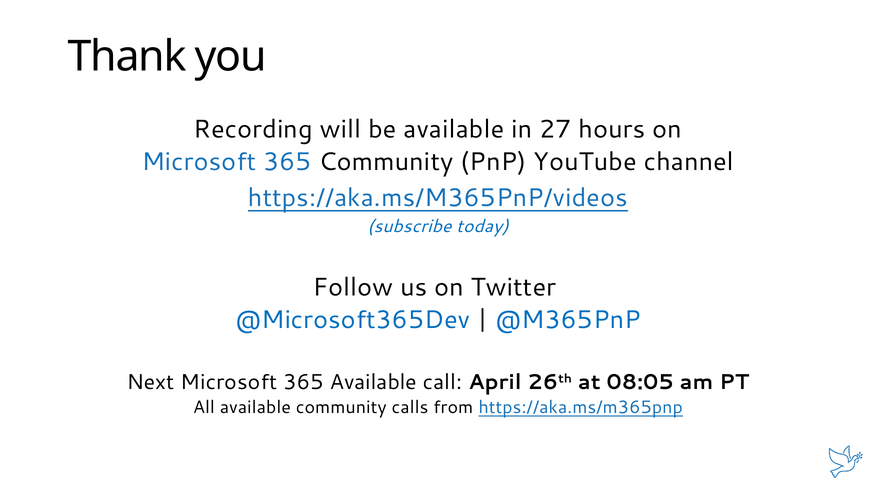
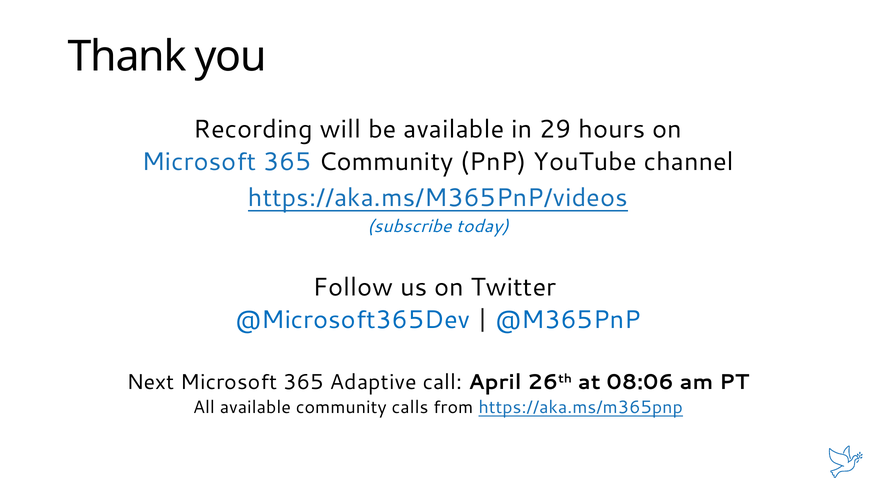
27: 27 -> 29
365 Available: Available -> Adaptive
08:05: 08:05 -> 08:06
